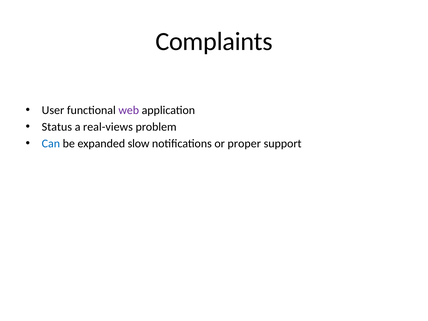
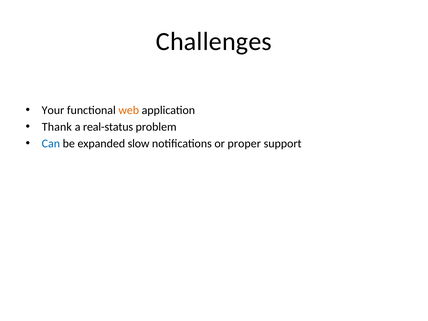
Complaints: Complaints -> Challenges
User: User -> Your
web colour: purple -> orange
Status: Status -> Thank
real-views: real-views -> real-status
